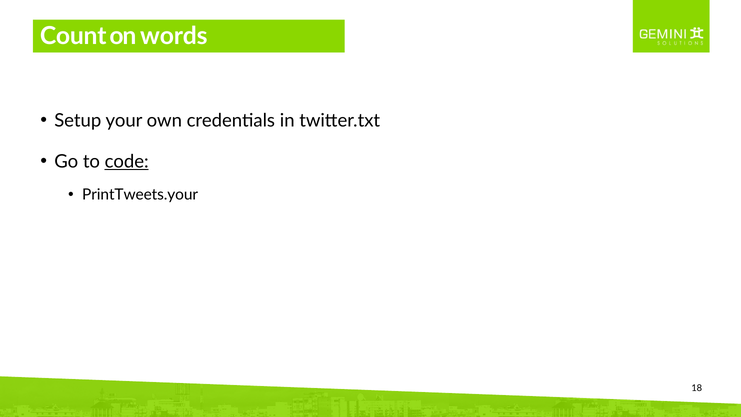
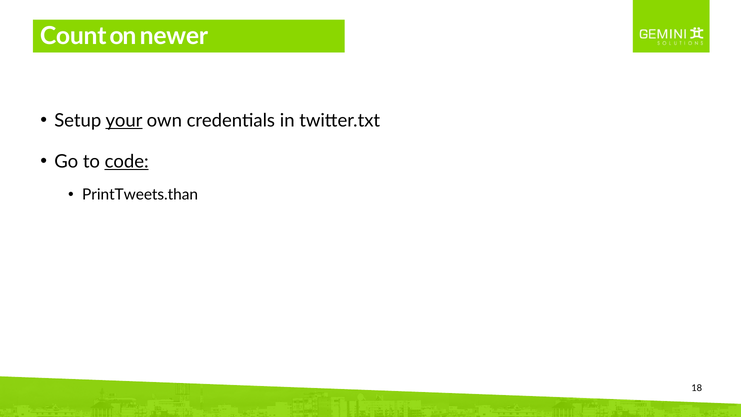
words: words -> newer
your underline: none -> present
PrintTweets.your: PrintTweets.your -> PrintTweets.than
